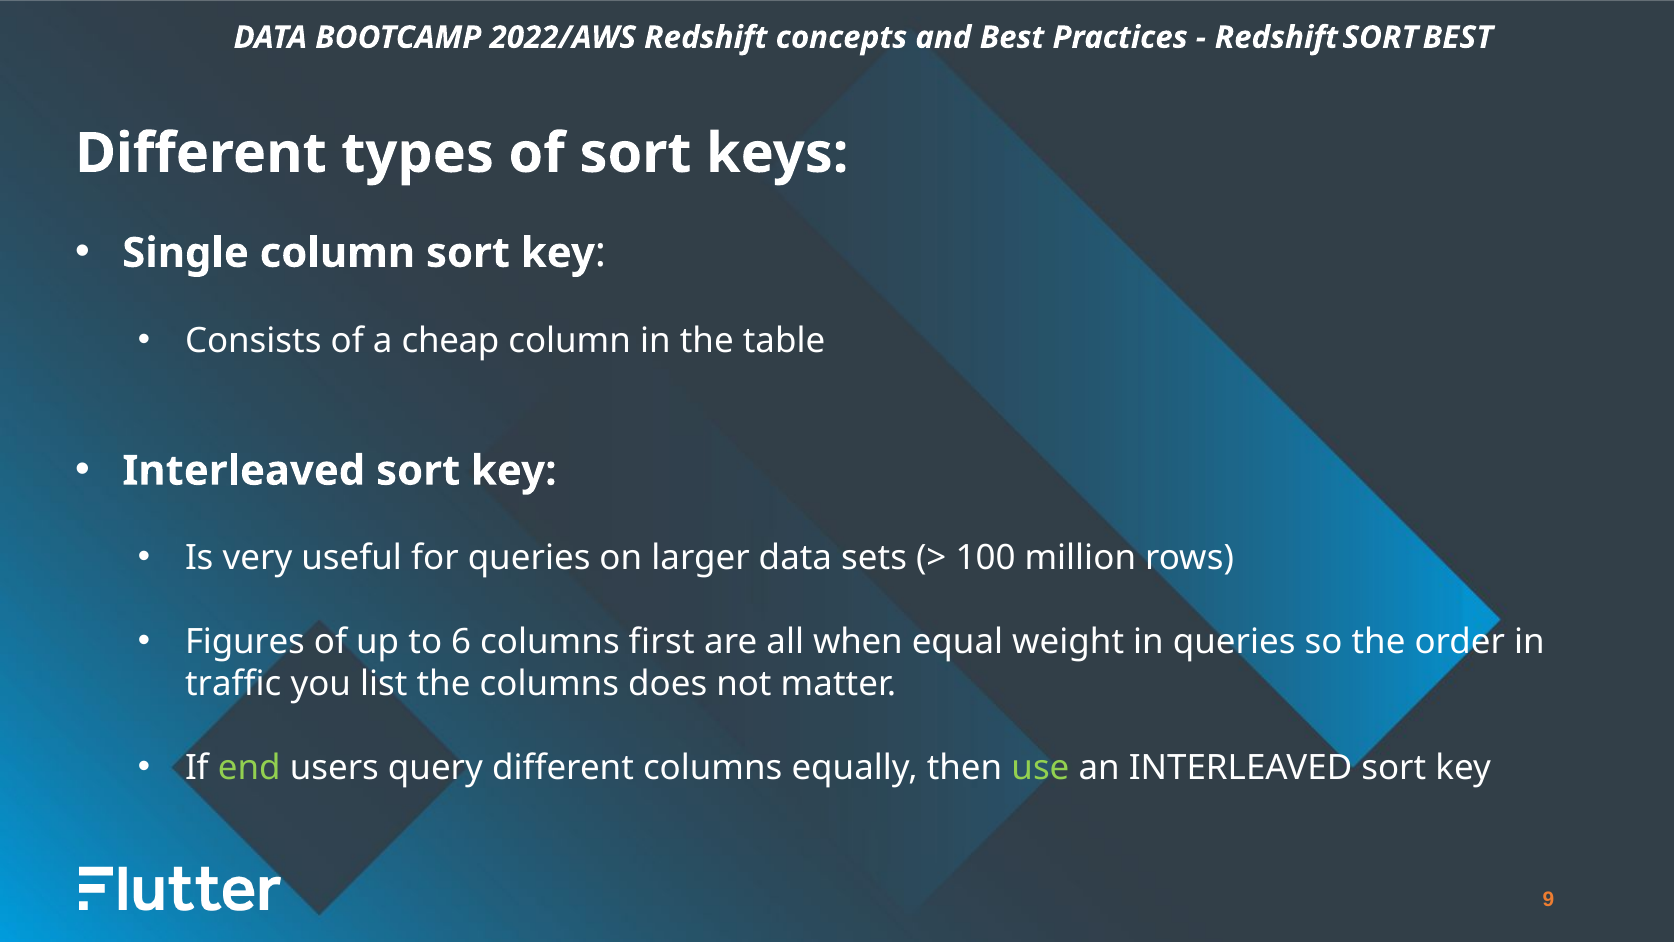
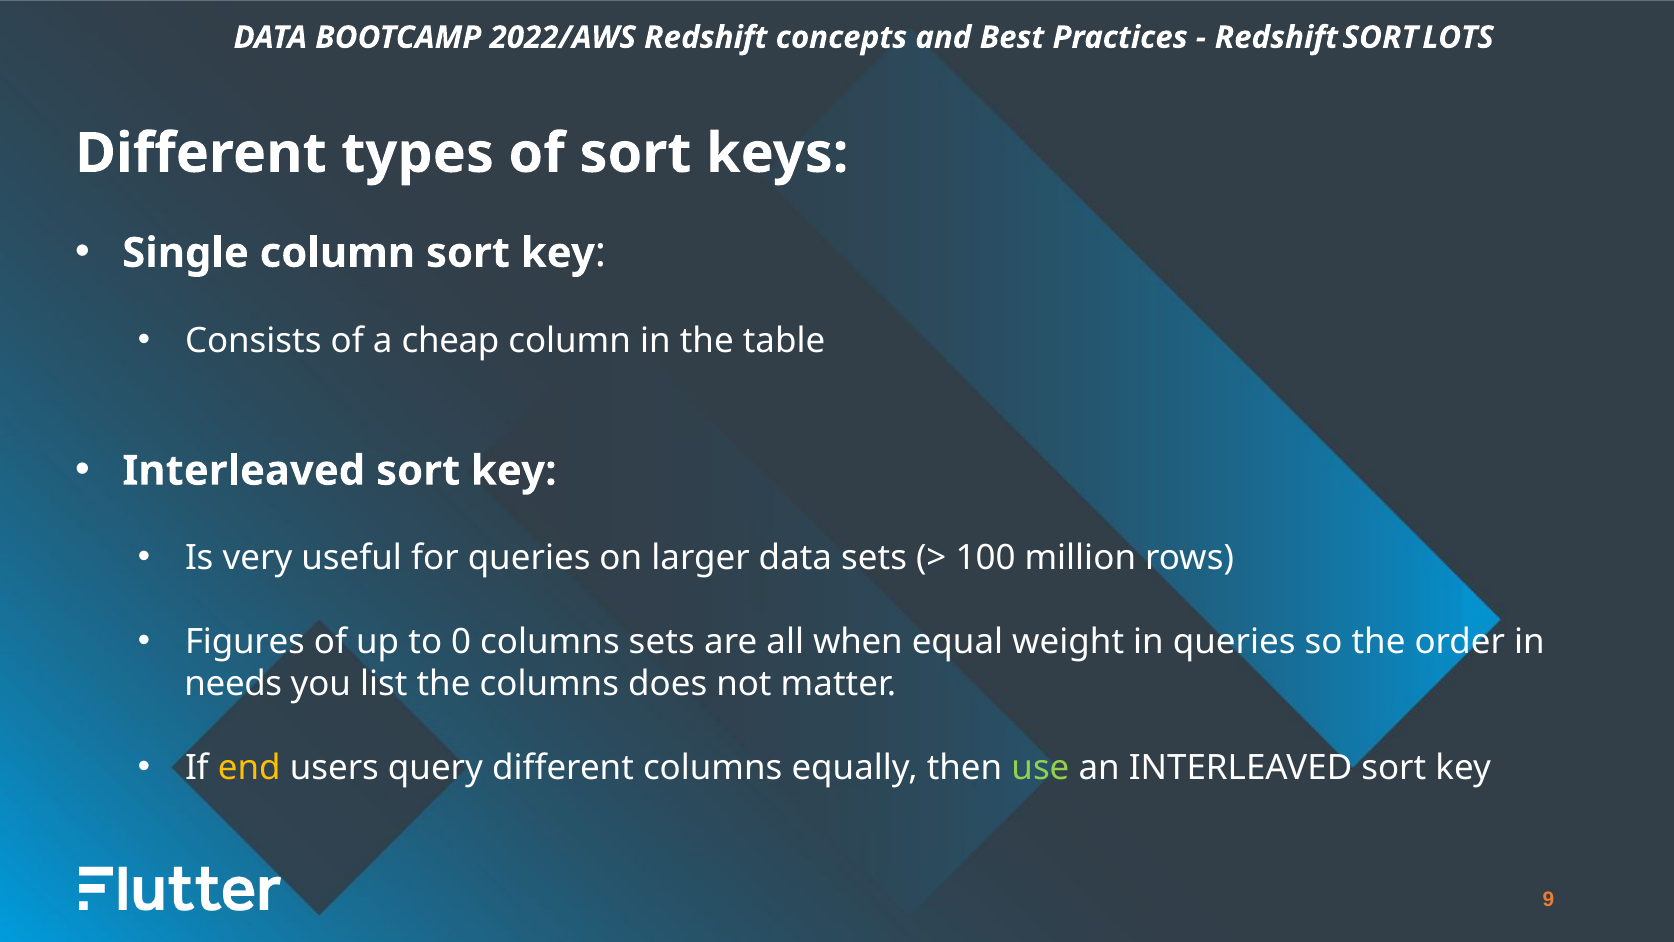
SORT BEST: BEST -> LOTS
6: 6 -> 0
columns first: first -> sets
traffic: traffic -> needs
end colour: light green -> yellow
